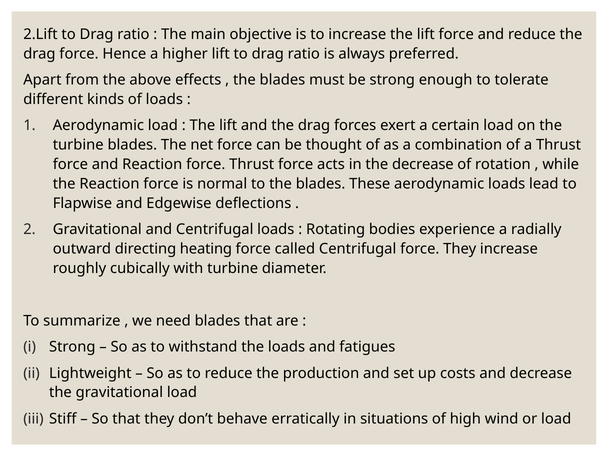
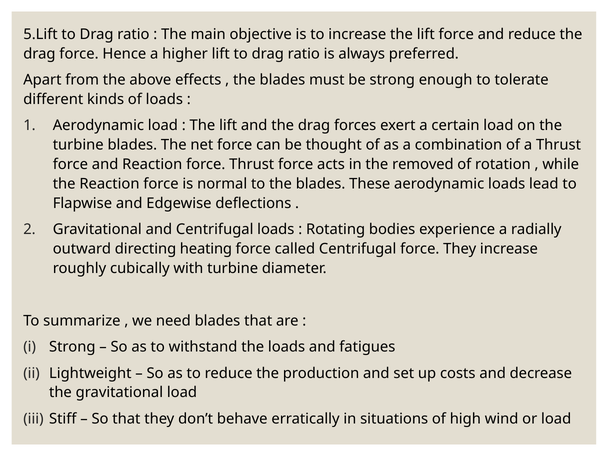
2.Lift: 2.Lift -> 5.Lift
the decrease: decrease -> removed
